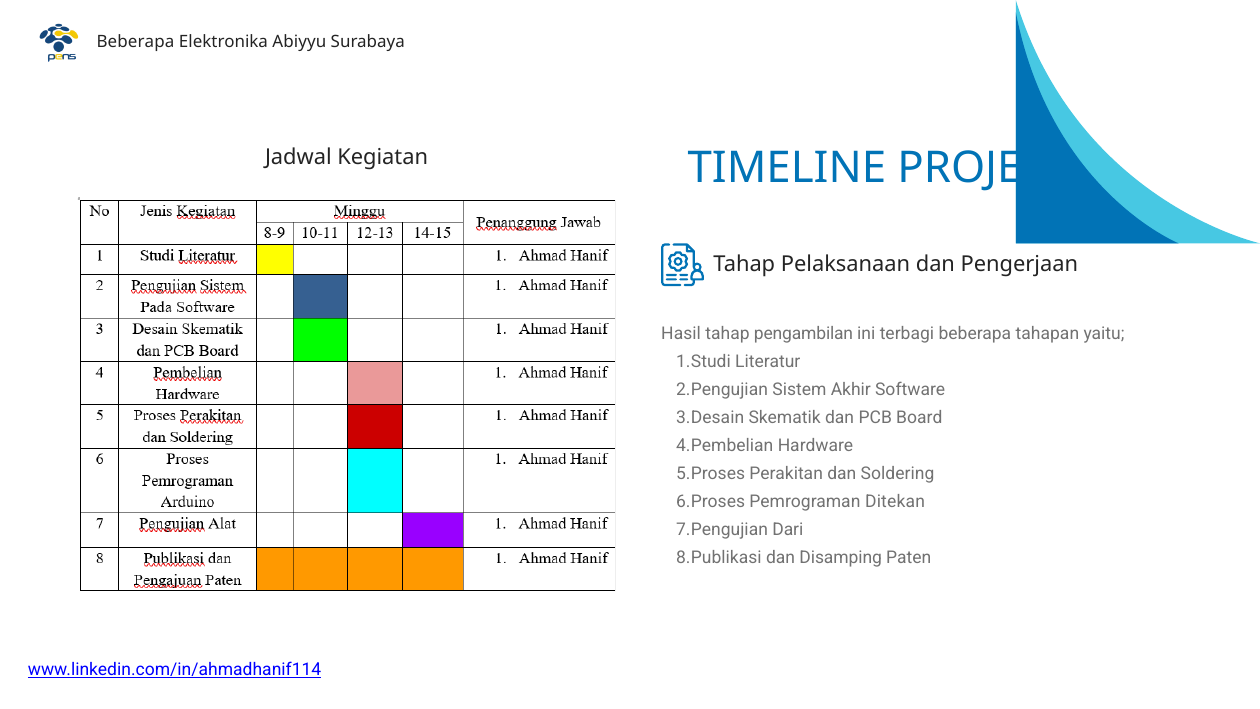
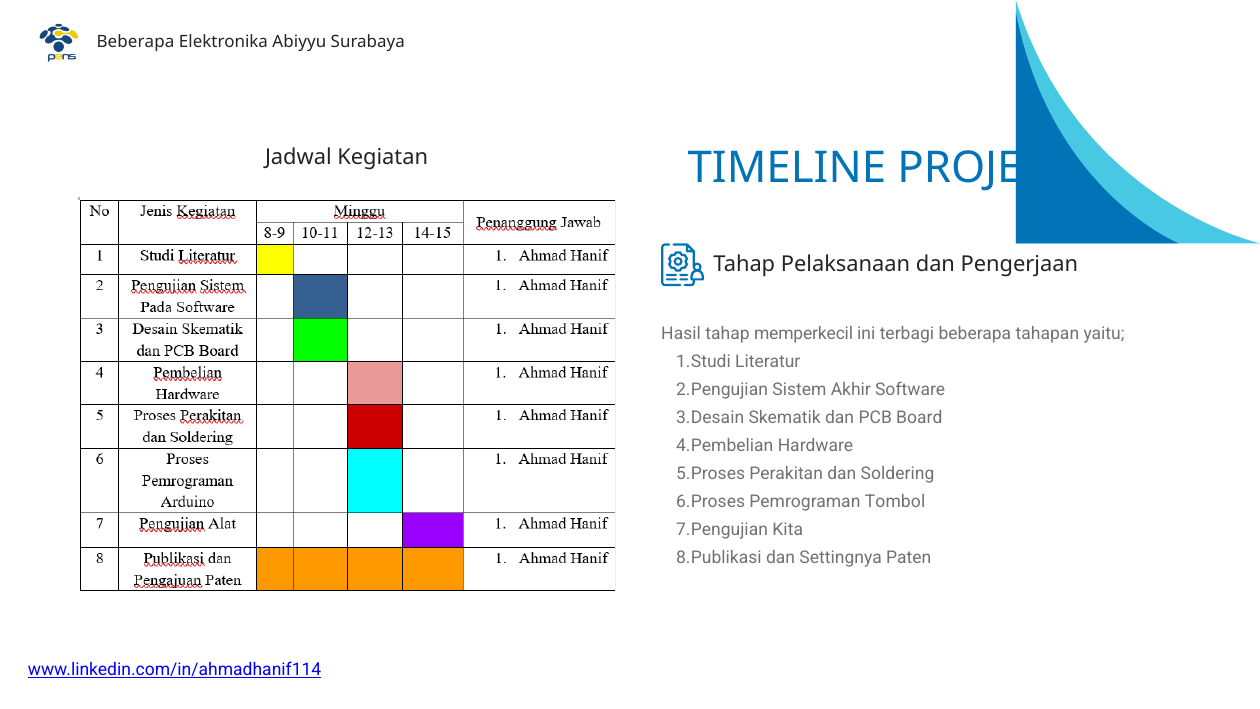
pengambilan: pengambilan -> memperkecil
Ditekan: Ditekan -> Tombol
Dari: Dari -> Kita
Disamping: Disamping -> Settingnya
